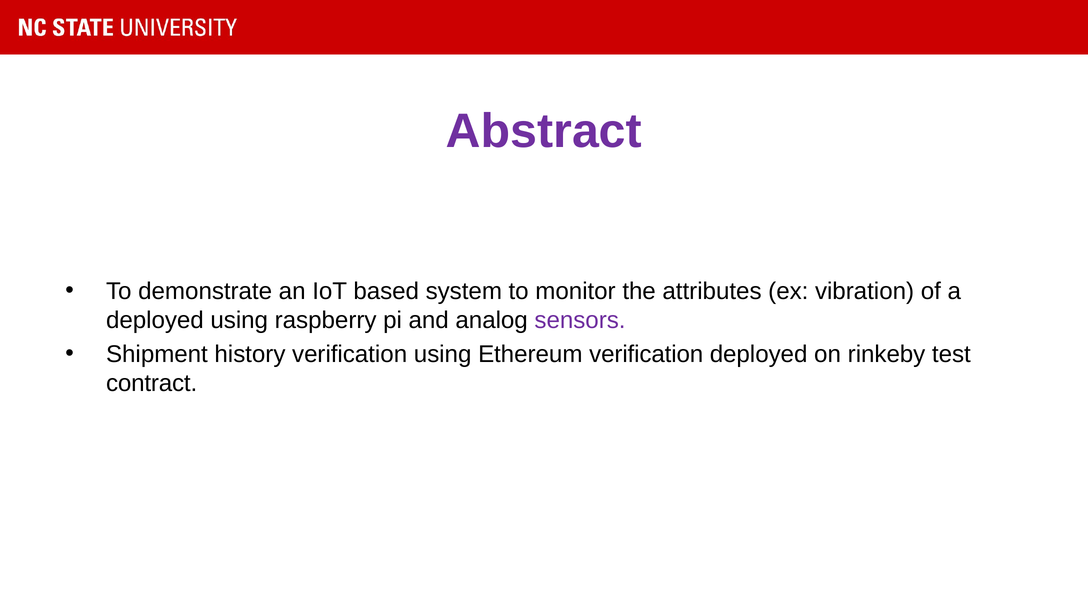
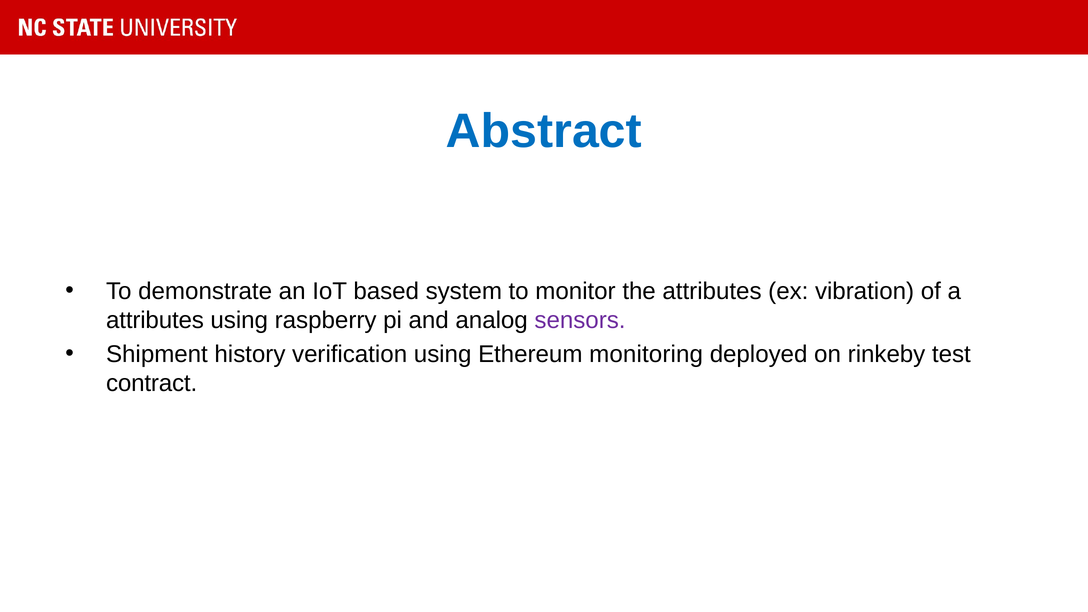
Abstract colour: purple -> blue
deployed at (155, 320): deployed -> attributes
Ethereum verification: verification -> monitoring
